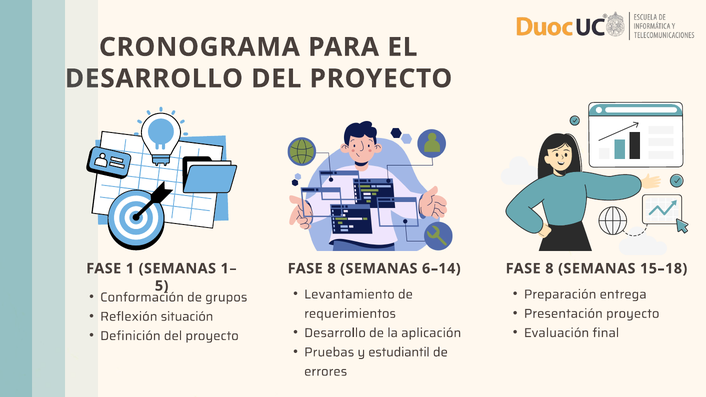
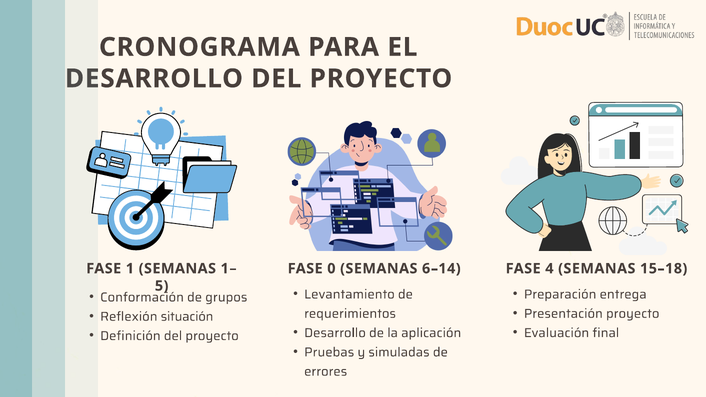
8 at (331, 269): 8 -> 0
8 at (549, 269): 8 -> 4
estudiantil: estudiantil -> simuladas
